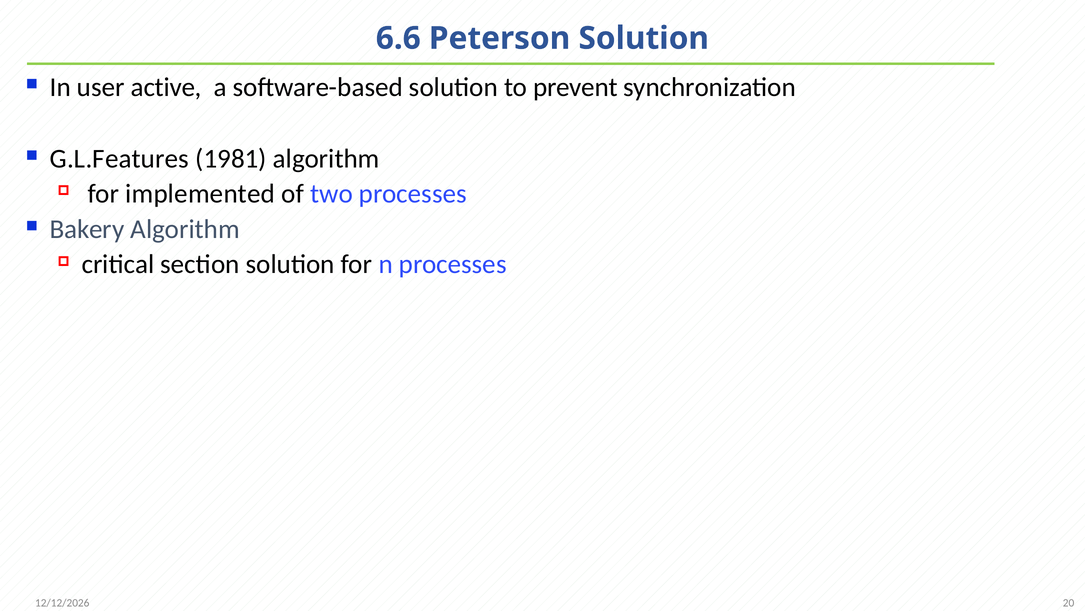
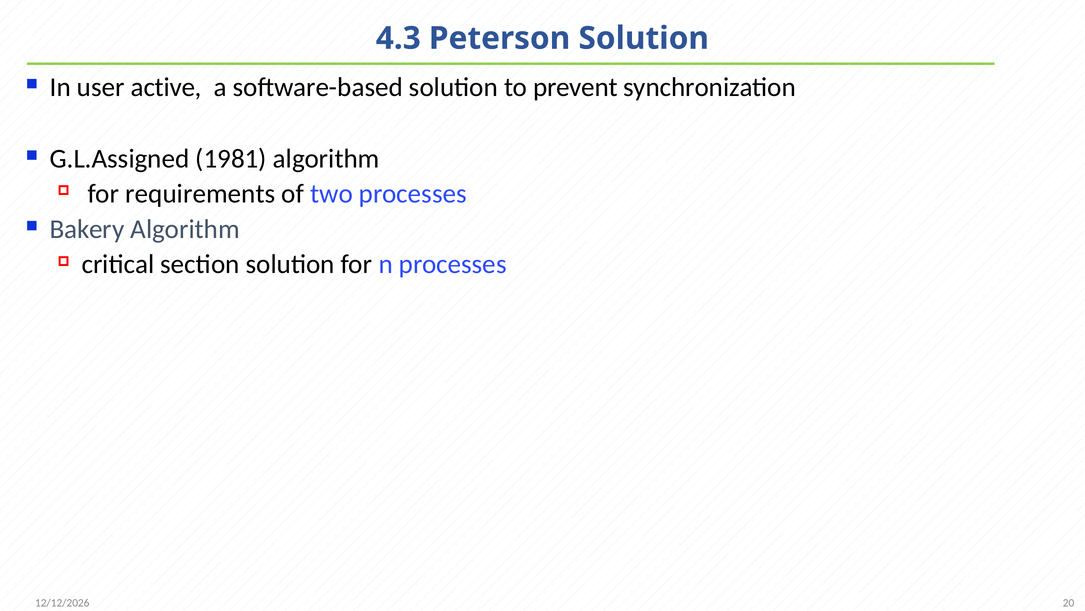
6.6: 6.6 -> 4.3
G.L.Features: G.L.Features -> G.L.Assigned
implemented: implemented -> requirements
